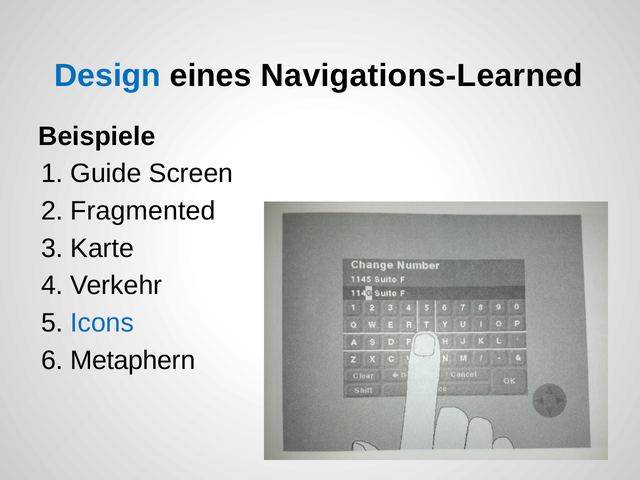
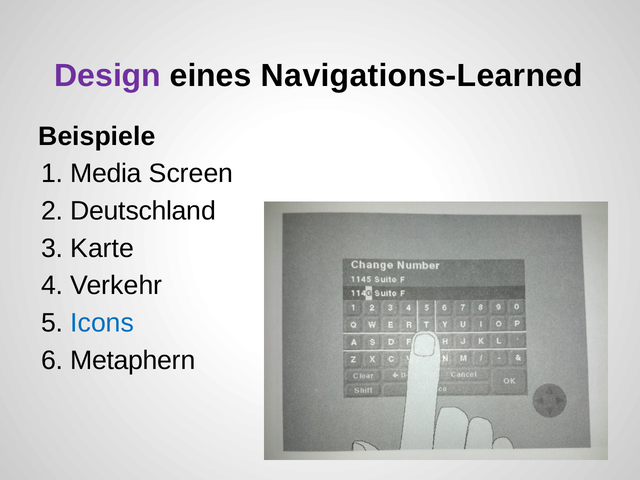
Design colour: blue -> purple
Guide: Guide -> Media
Fragmented: Fragmented -> Deutschland
